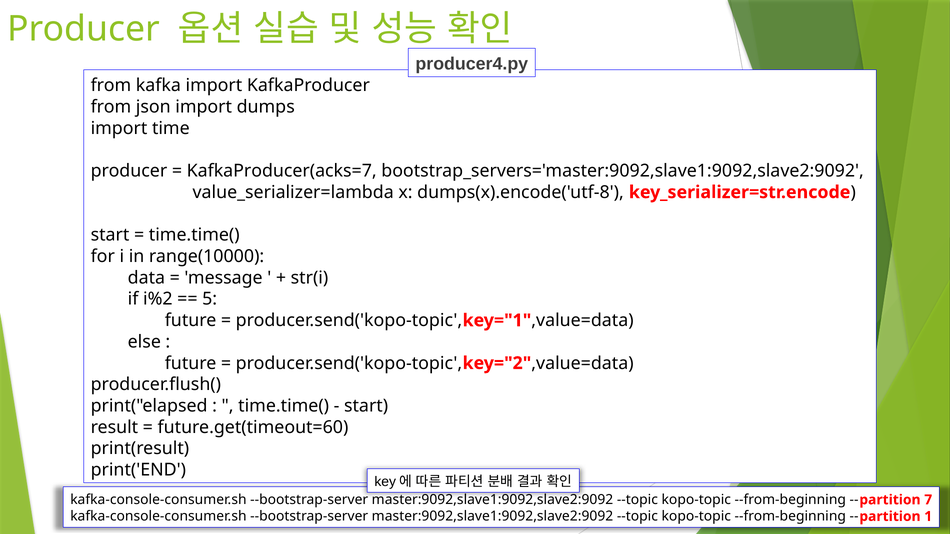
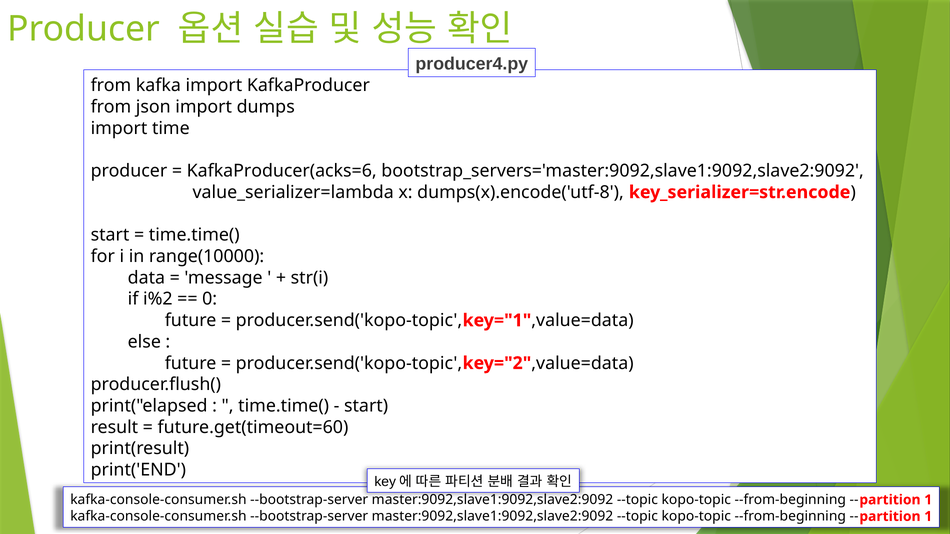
KafkaProducer(acks=7: KafkaProducer(acks=7 -> KafkaProducer(acks=6
5: 5 -> 0
7 at (928, 500): 7 -> 1
